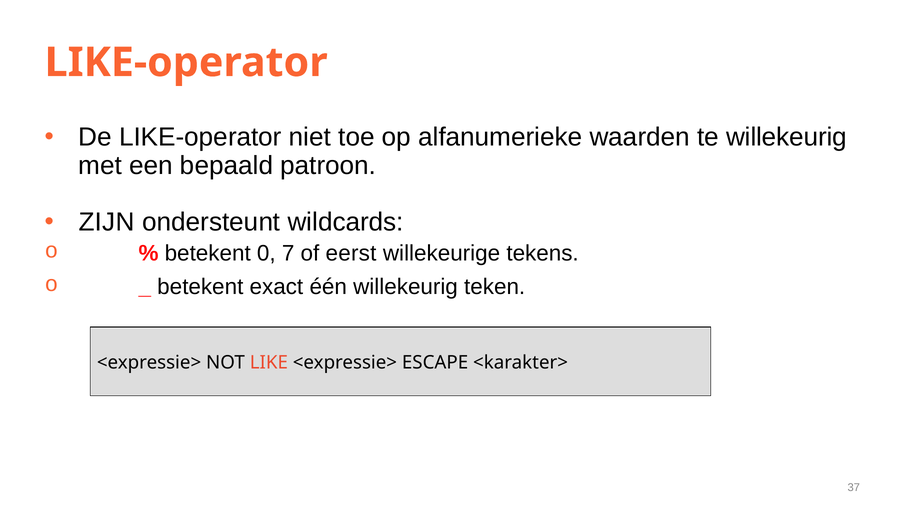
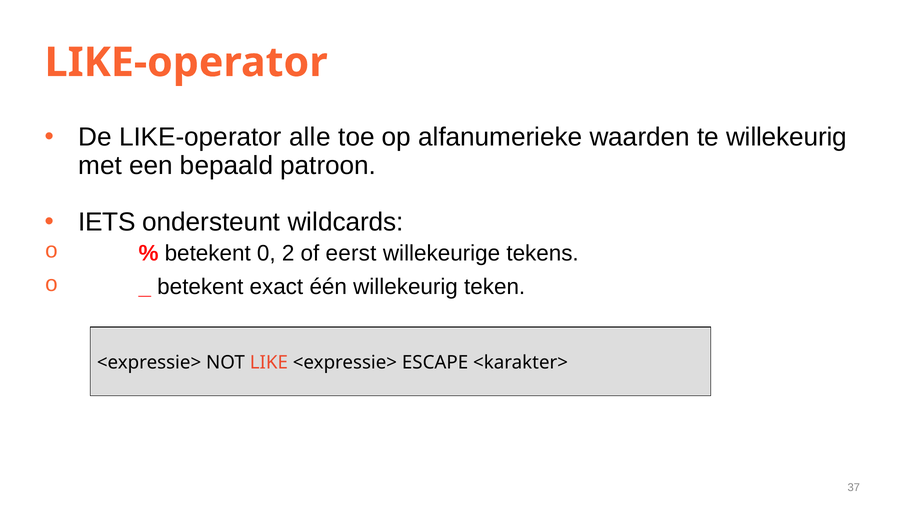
niet: niet -> alle
ZIJN: ZIJN -> IETS
7: 7 -> 2
